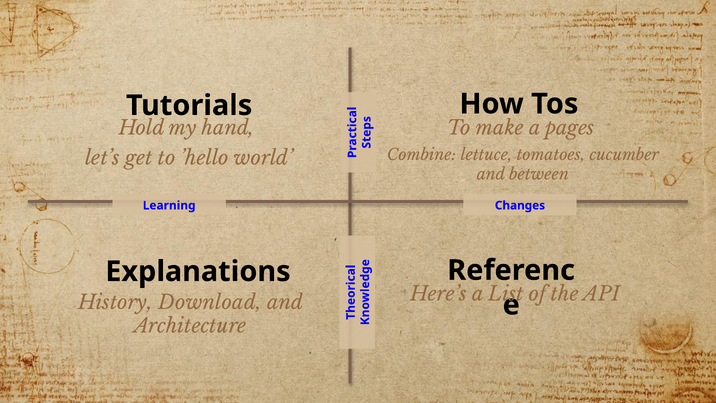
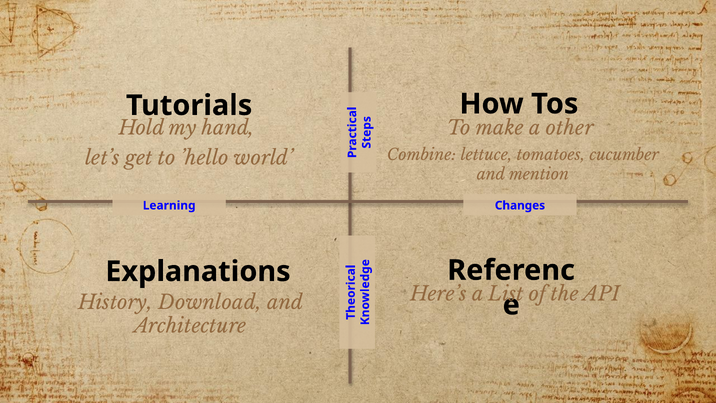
pages: pages -> other
between: between -> mention
